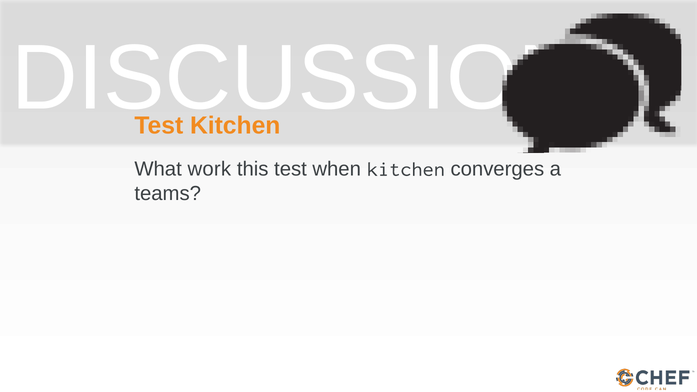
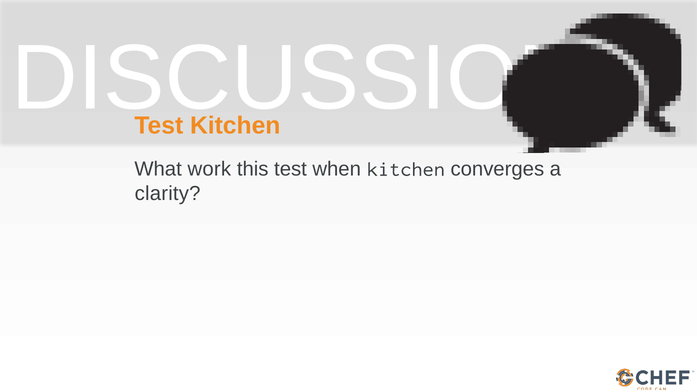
teams: teams -> clarity
